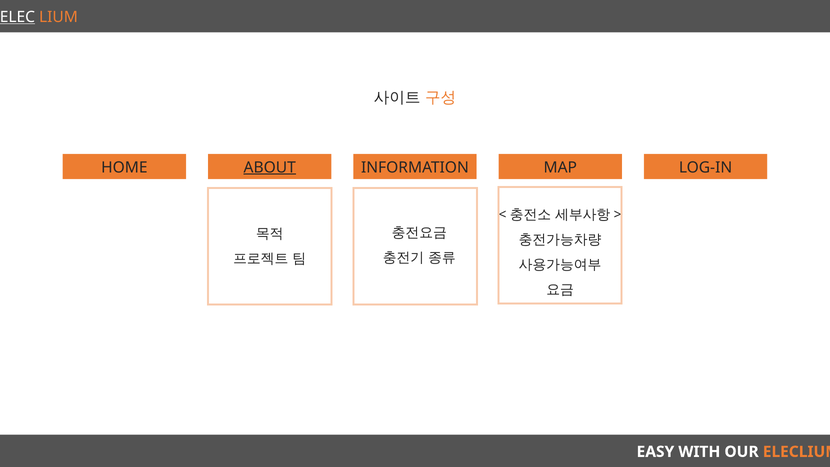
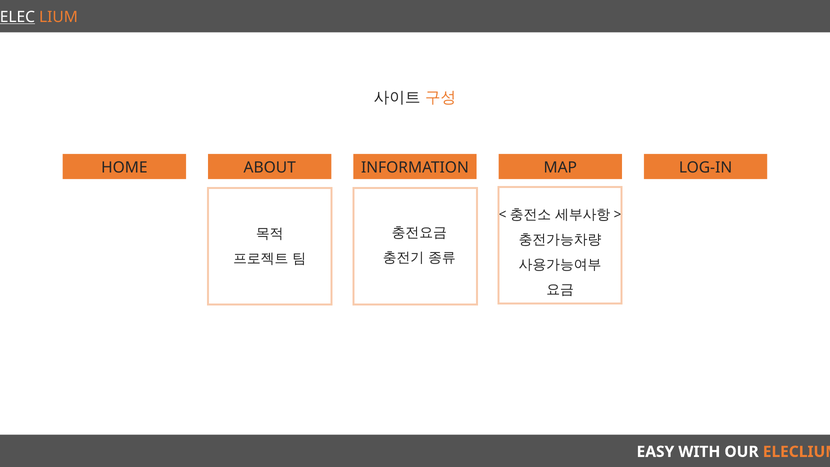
ABOUT underline: present -> none
